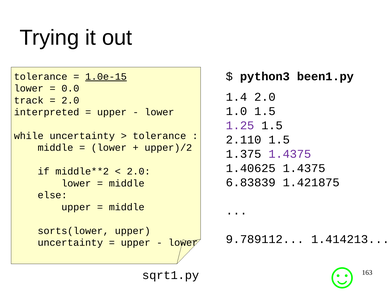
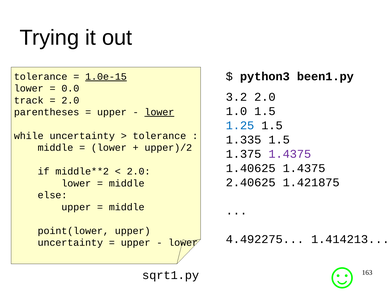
1.4: 1.4 -> 3.2
interpreted: interpreted -> parentheses
lower at (159, 112) underline: none -> present
1.25 colour: purple -> blue
2.110: 2.110 -> 1.335
6.83839: 6.83839 -> 2.40625
sorts(lower: sorts(lower -> point(lower
9.789112: 9.789112 -> 4.492275
